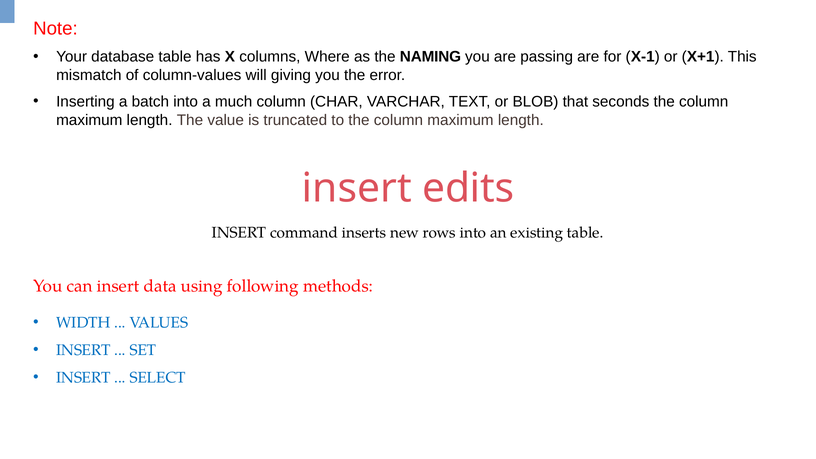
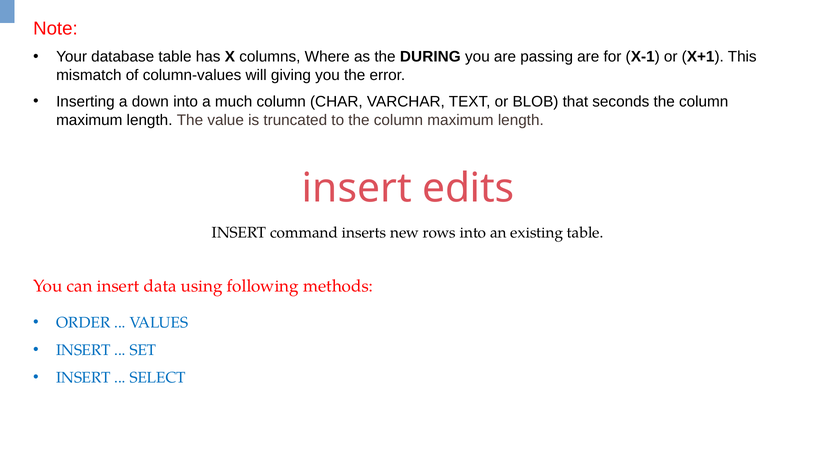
NAMING: NAMING -> DURING
batch: batch -> down
WIDTH: WIDTH -> ORDER
